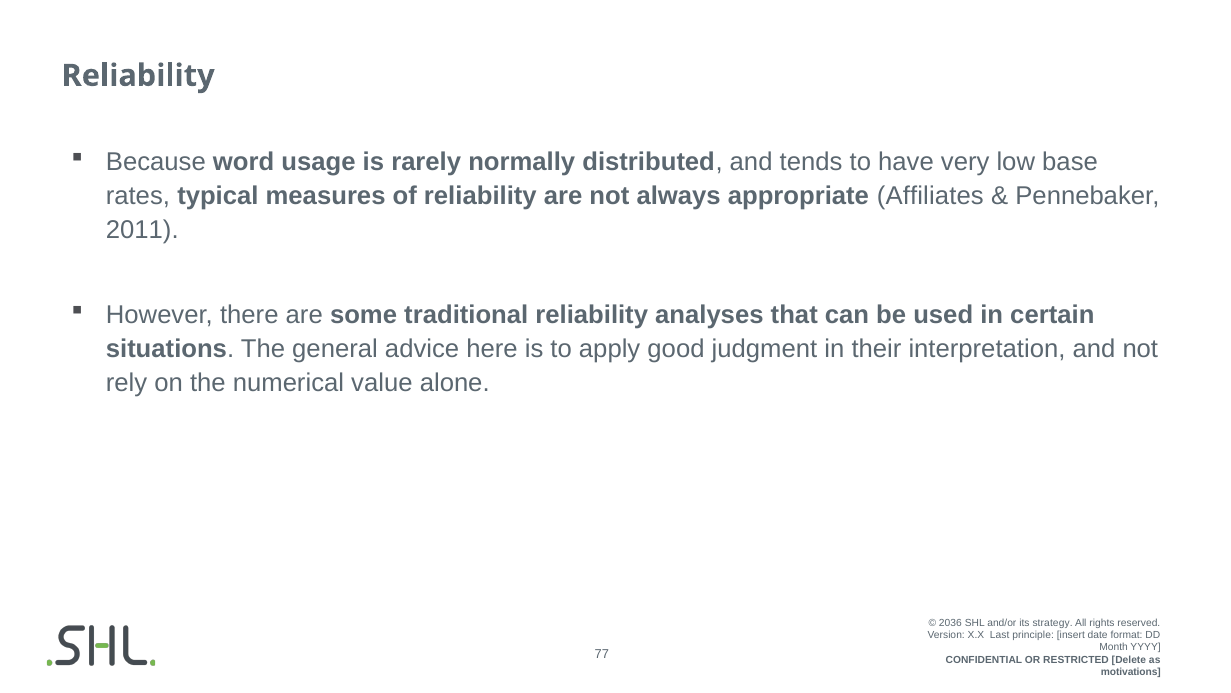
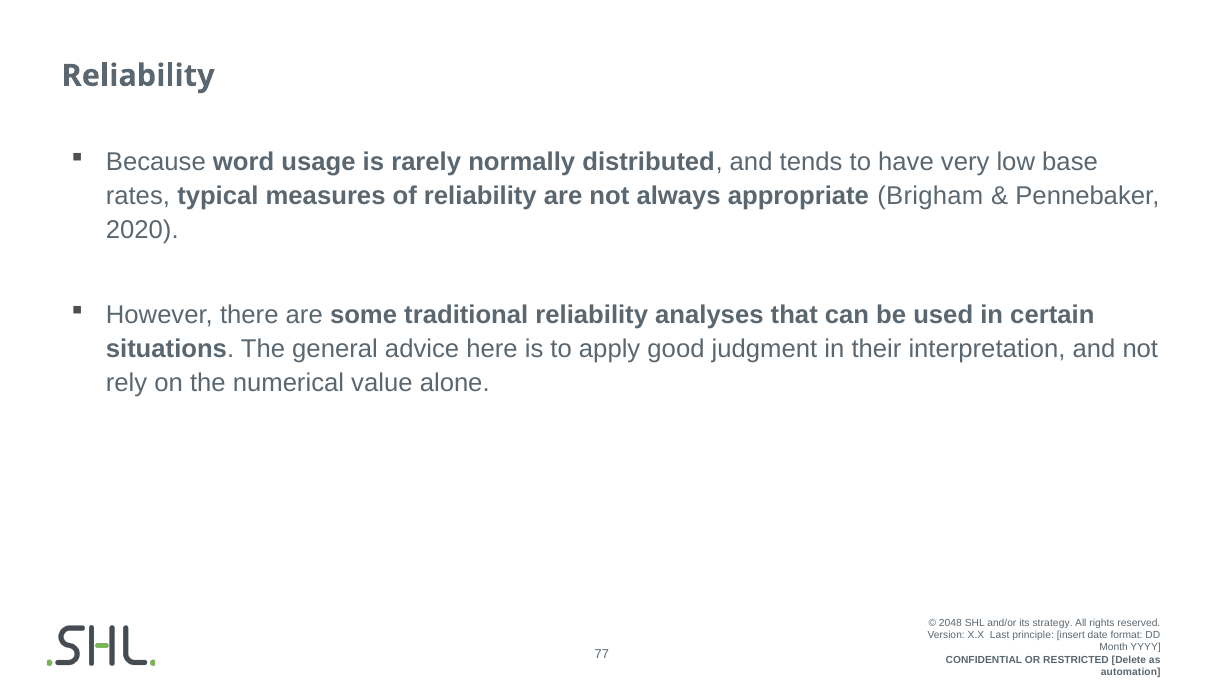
Affiliates: Affiliates -> Brigham
2011: 2011 -> 2020
2036: 2036 -> 2048
motivations: motivations -> automation
